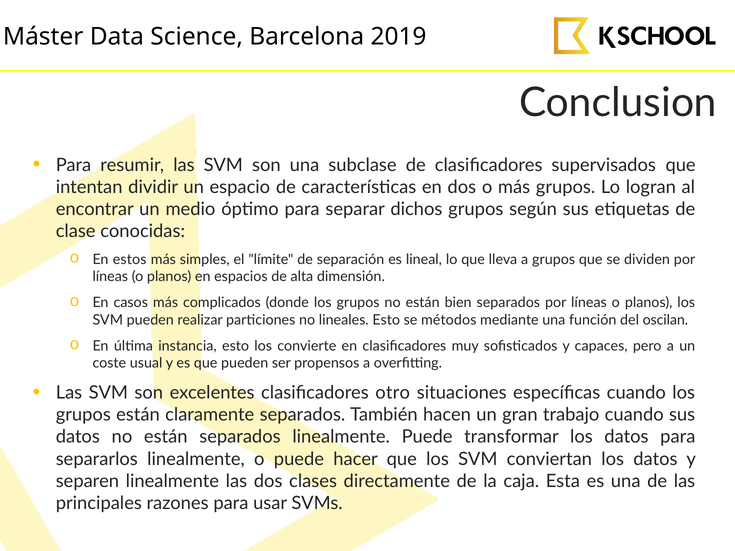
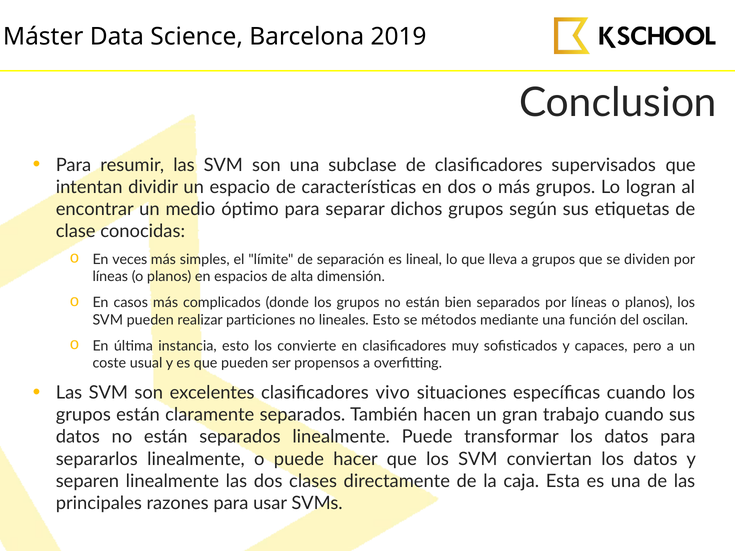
estos: estos -> veces
otro: otro -> vivo
